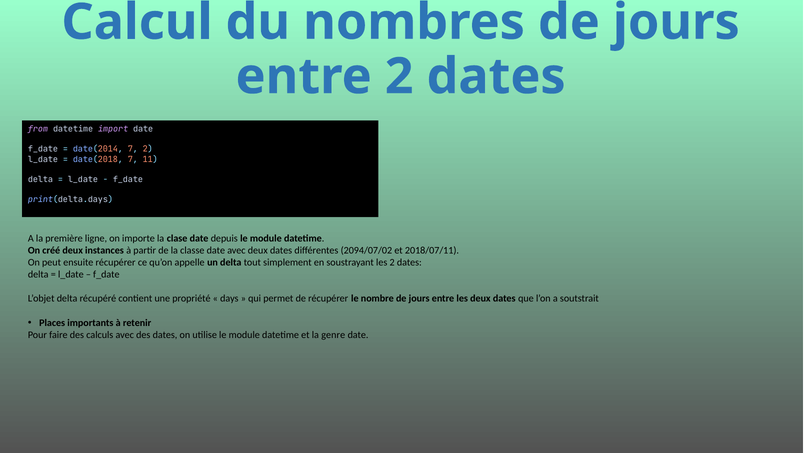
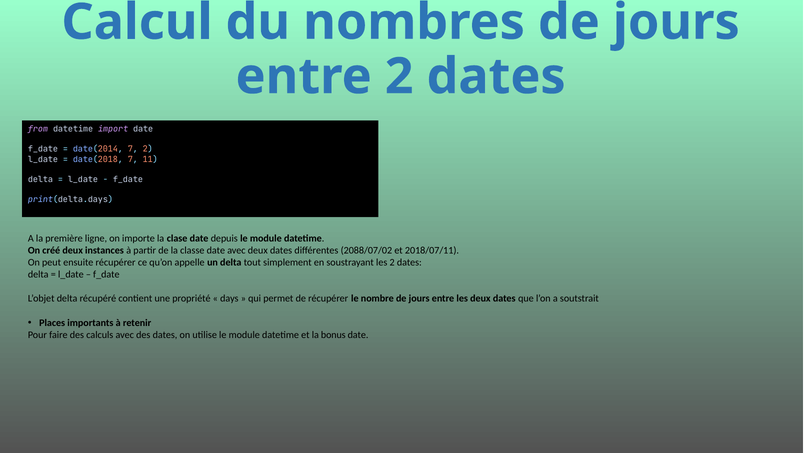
2094/07/02: 2094/07/02 -> 2088/07/02
genre: genre -> bonus
